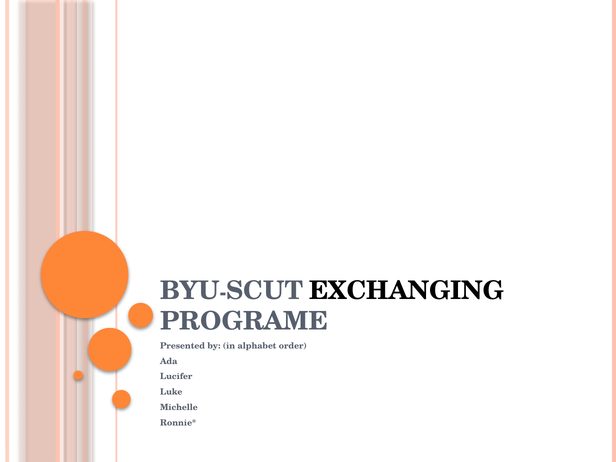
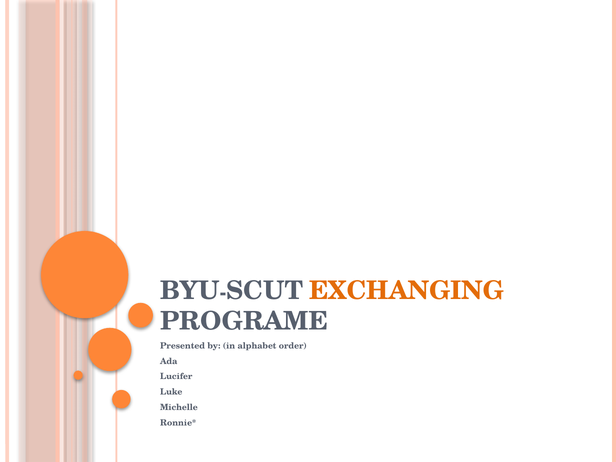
EXCHANGING colour: black -> orange
